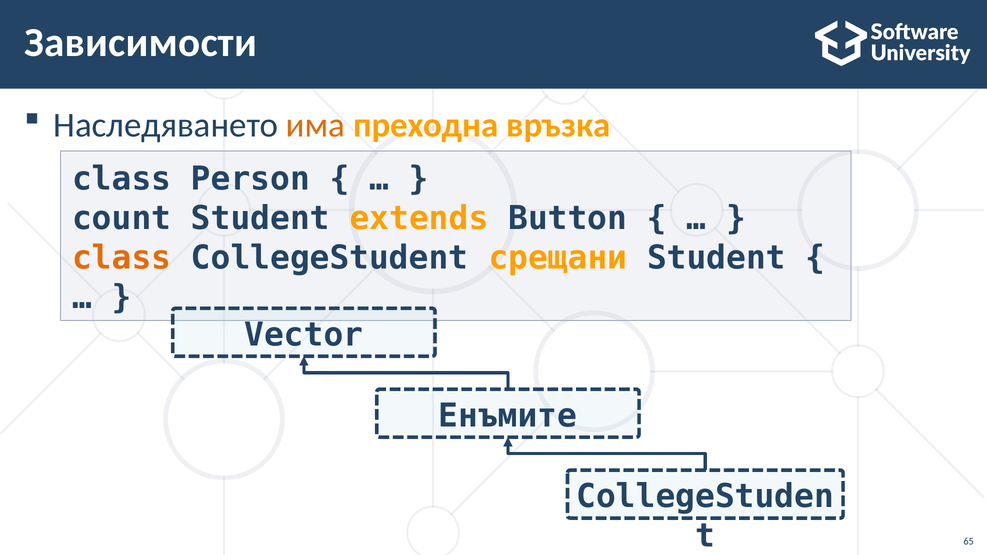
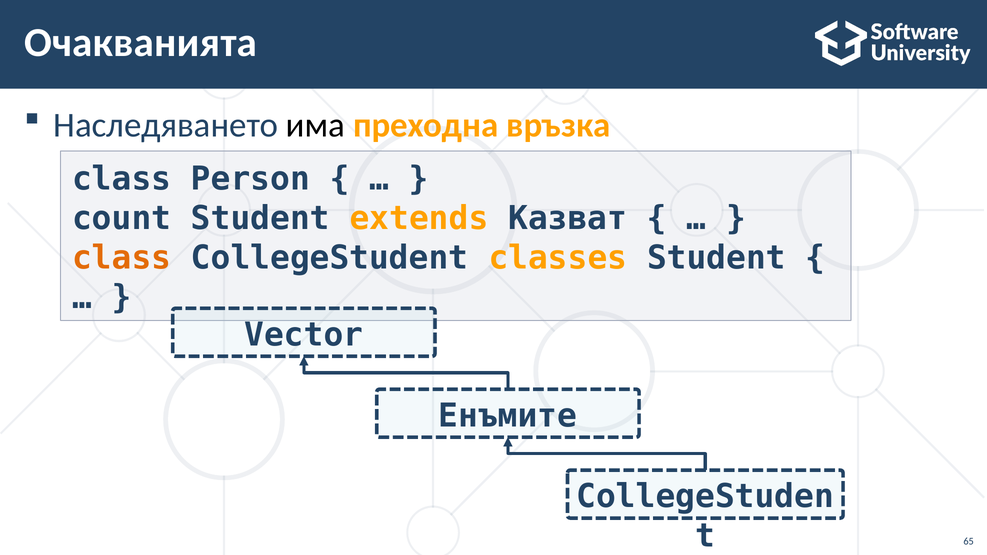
Зависимости: Зависимости -> Очакванията
има colour: orange -> black
Button: Button -> Казват
срещани: срещани -> classes
